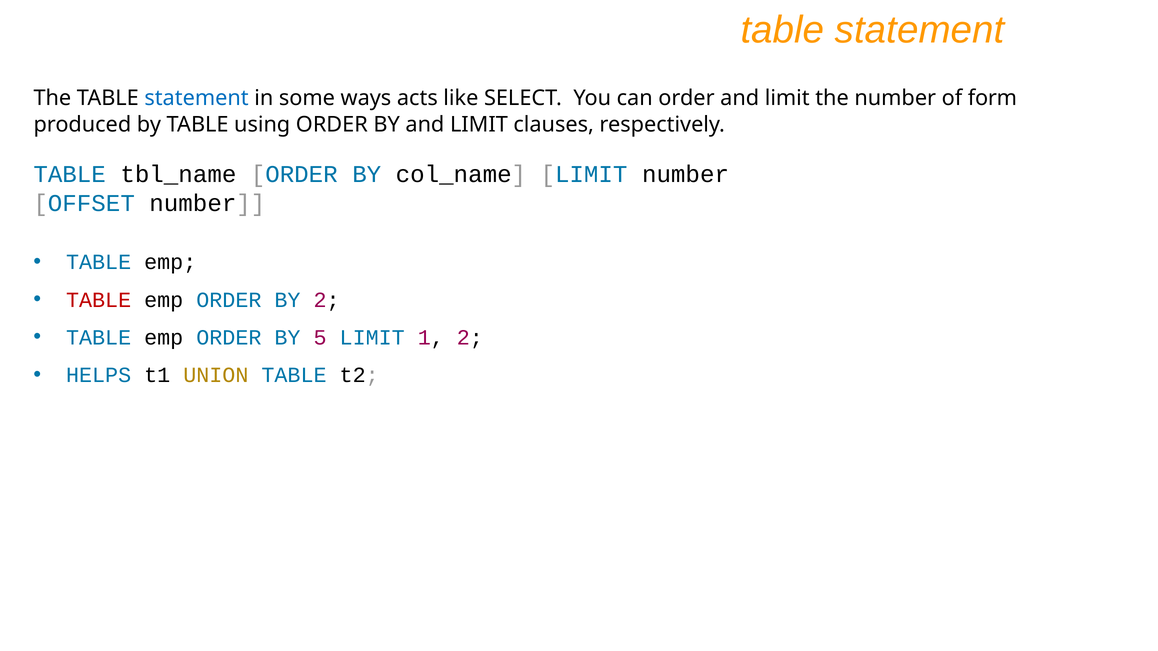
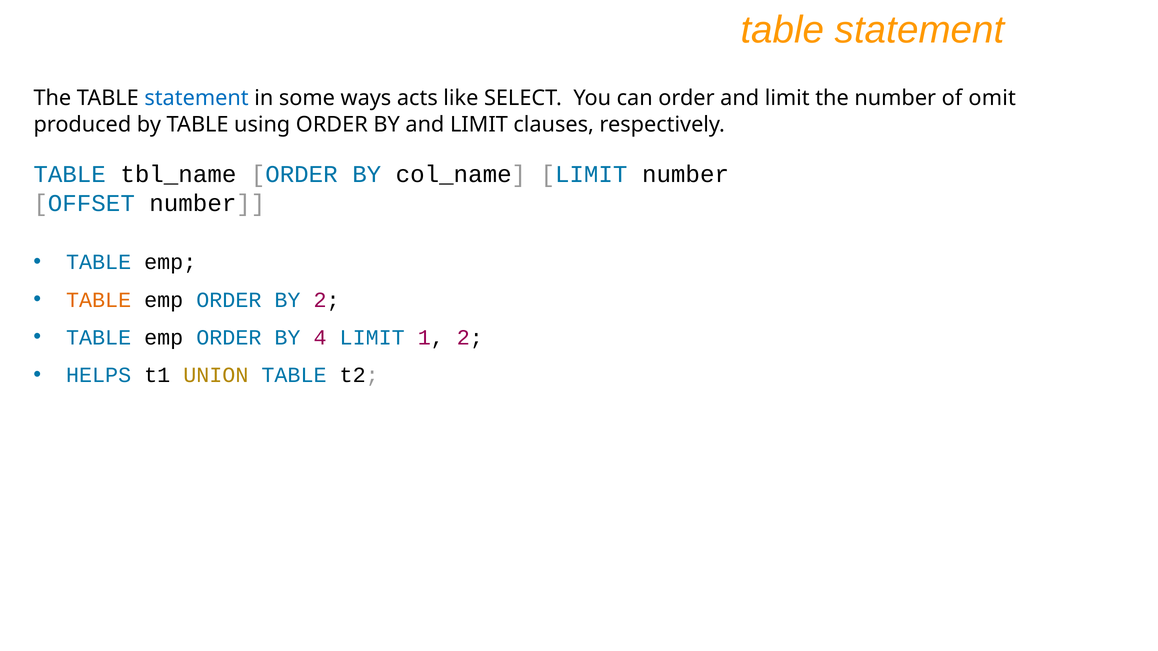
form: form -> omit
TABLE at (99, 300) colour: red -> orange
5: 5 -> 4
